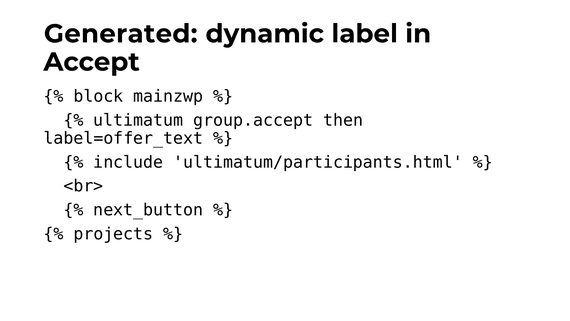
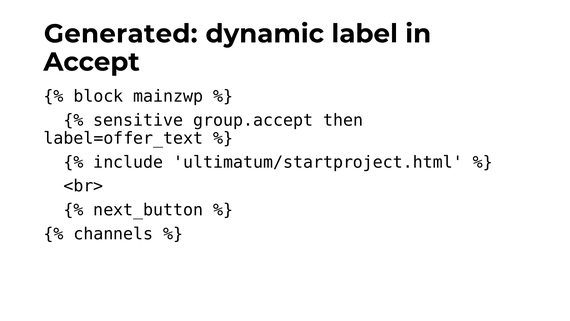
ultimatum: ultimatum -> sensitive
ultimatum/participants.html: ultimatum/participants.html -> ultimatum/startproject.html
projects: projects -> channels
